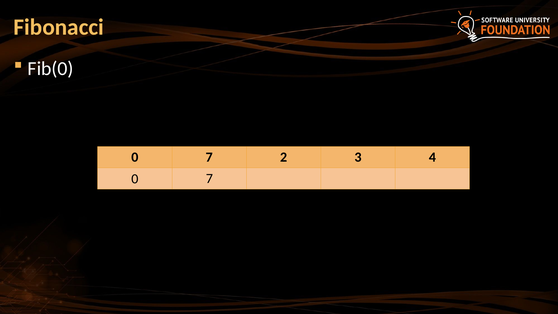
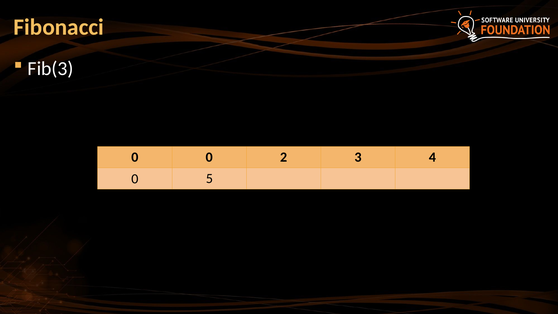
Fib(0: Fib(0 -> Fib(3
7 at (209, 157): 7 -> 0
7 at (209, 179): 7 -> 5
